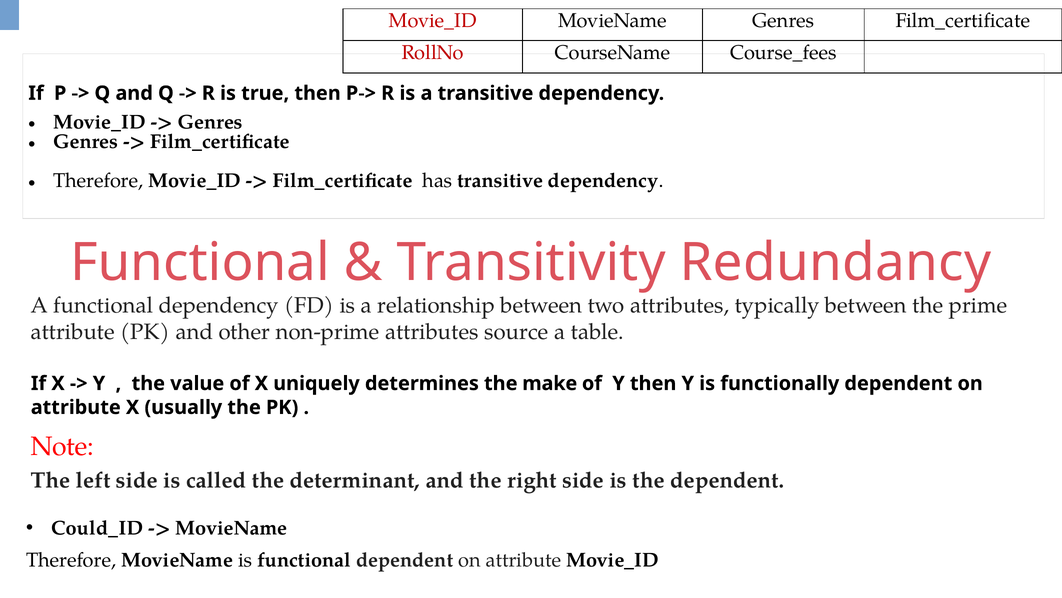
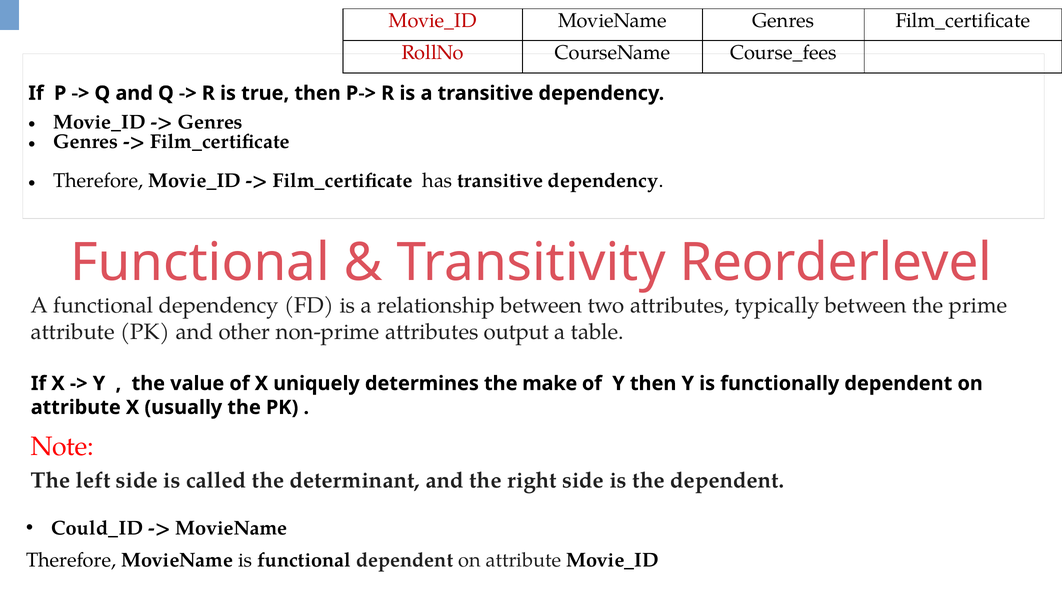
Redundancy: Redundancy -> Reorderlevel
source: source -> output
